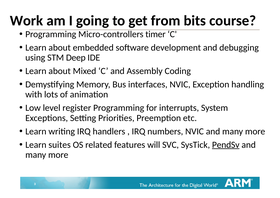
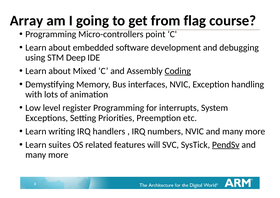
Work: Work -> Array
bits: bits -> flag
timer: timer -> point
Coding underline: none -> present
